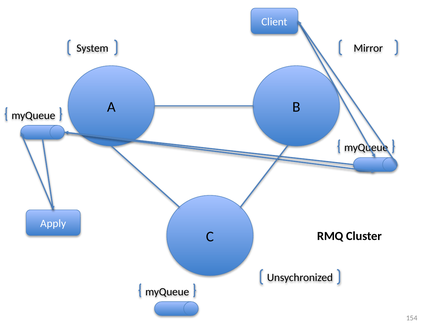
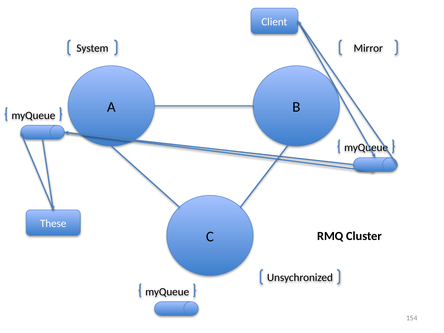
Apply: Apply -> These
